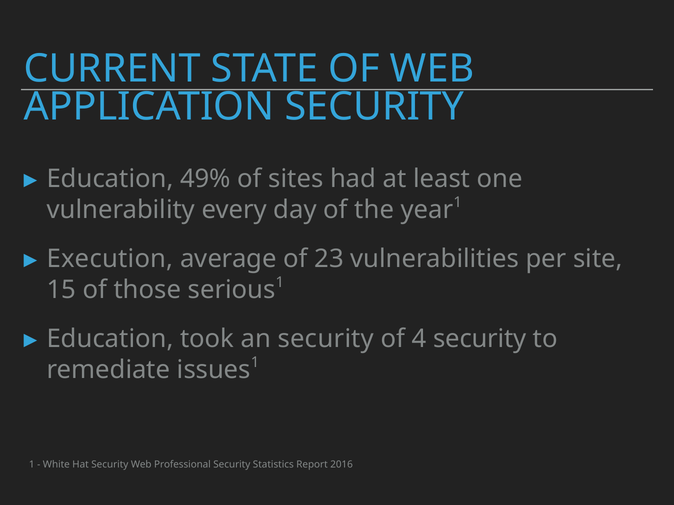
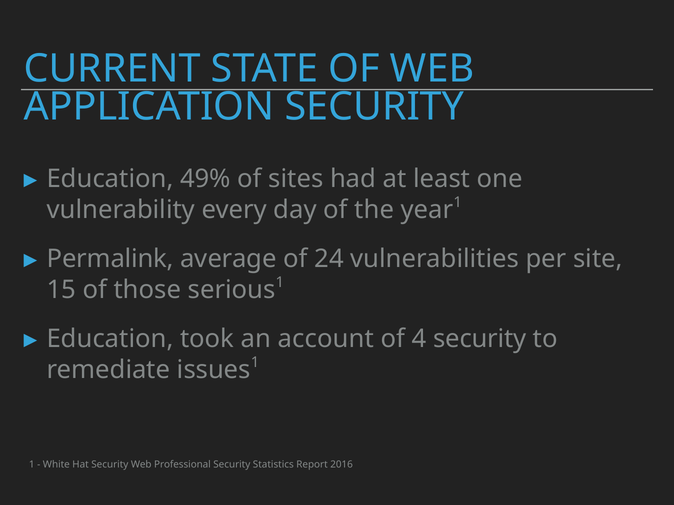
Execution: Execution -> Permalink
23: 23 -> 24
an security: security -> account
